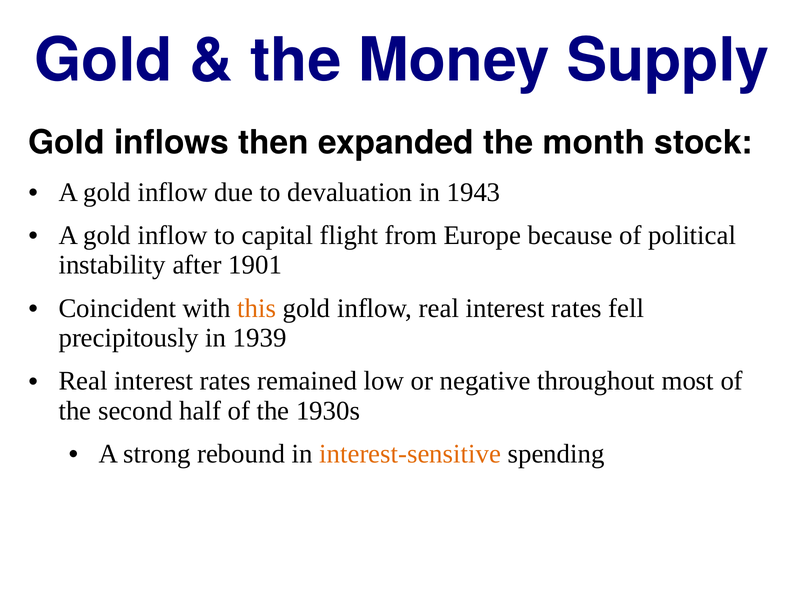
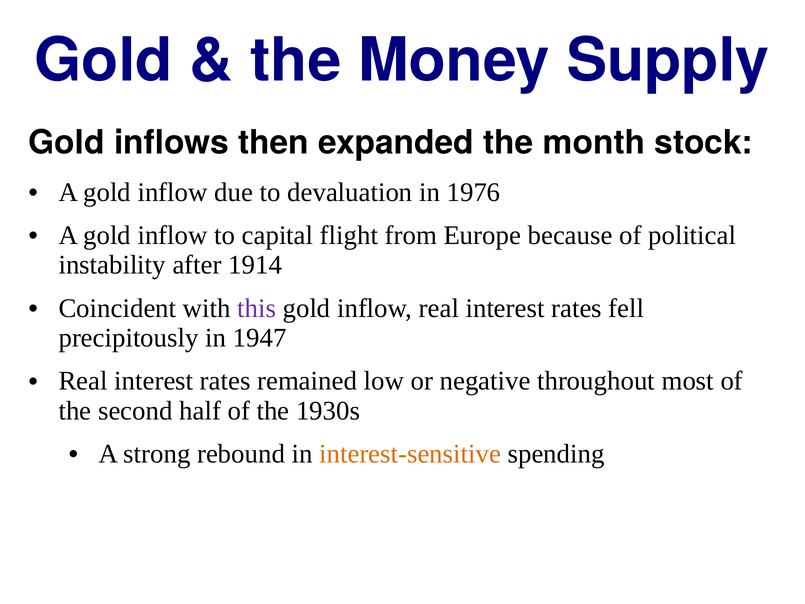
1943: 1943 -> 1976
1901: 1901 -> 1914
this colour: orange -> purple
1939: 1939 -> 1947
